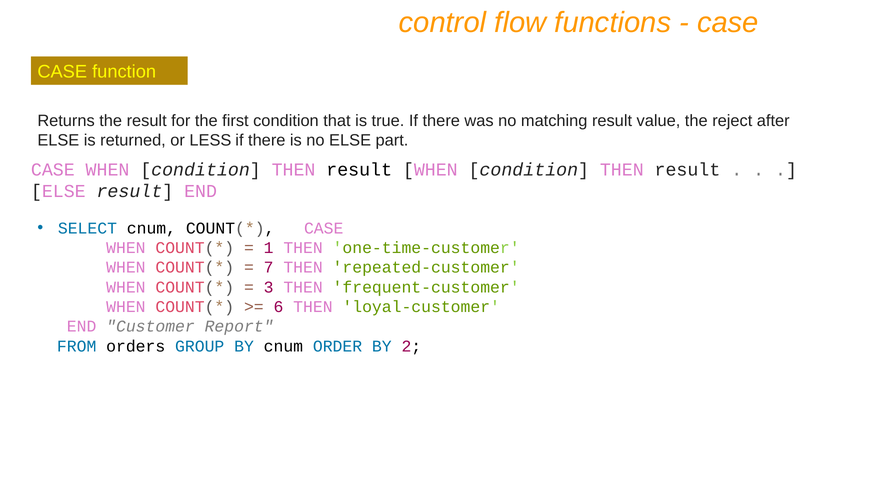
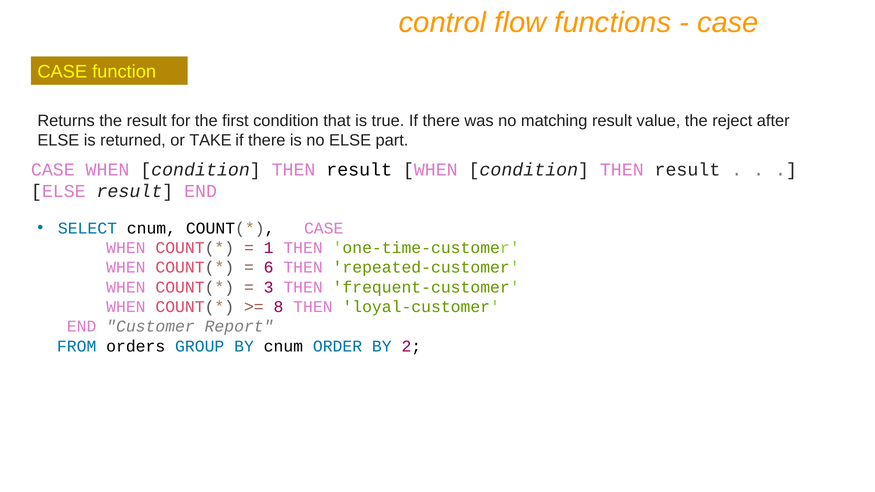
LESS: LESS -> TAKE
7: 7 -> 6
6: 6 -> 8
